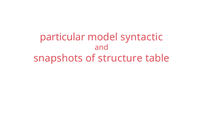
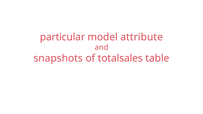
syntactic: syntactic -> attribute
structure: structure -> totalsales
